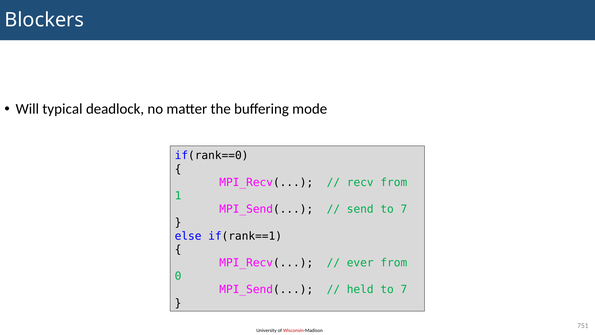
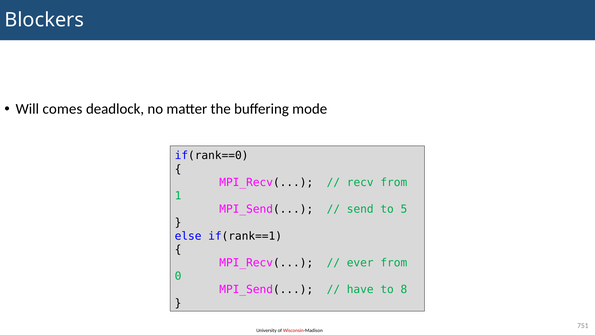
typical: typical -> comes
send to 7: 7 -> 5
held: held -> have
7 at (404, 289): 7 -> 8
